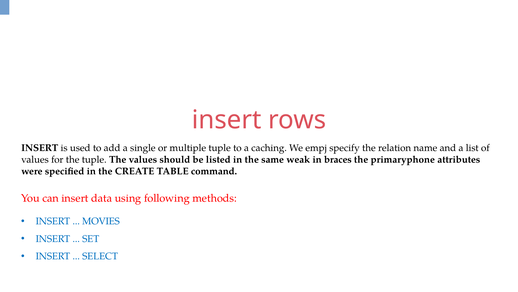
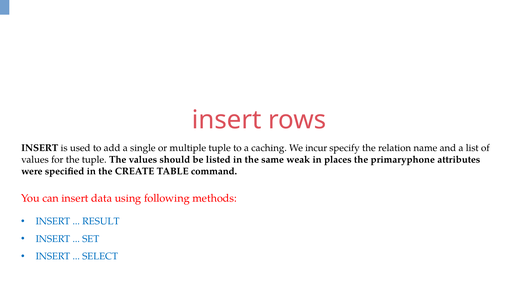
empj: empj -> incur
braces: braces -> places
MOVIES: MOVIES -> RESULT
